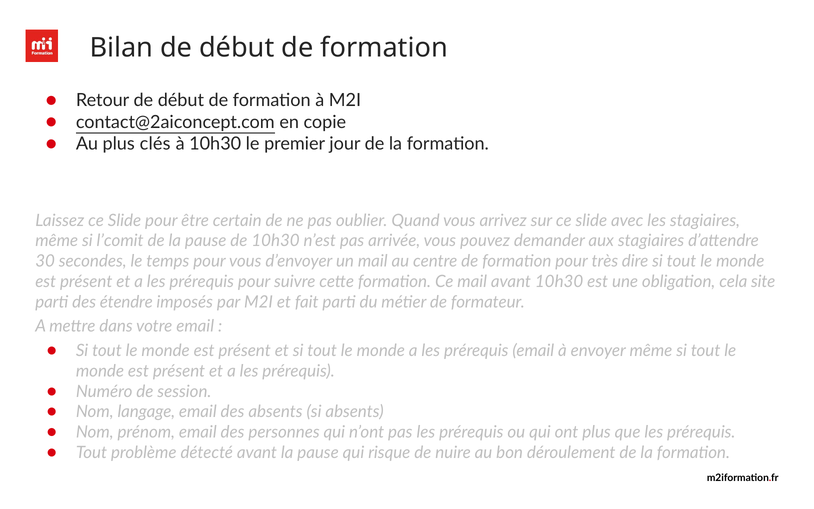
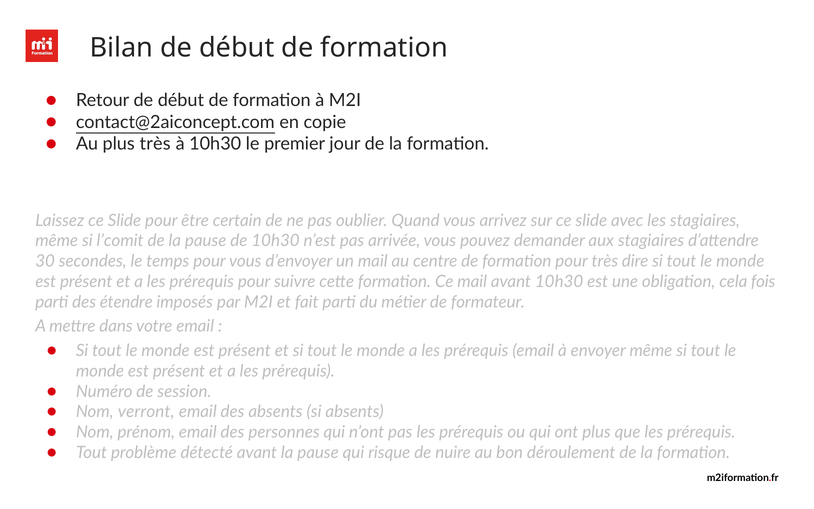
plus clés: clés -> très
site: site -> fois
langage: langage -> verront
